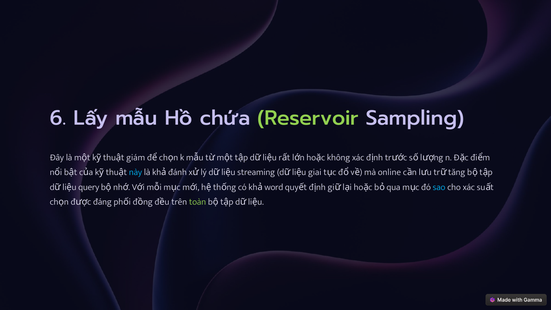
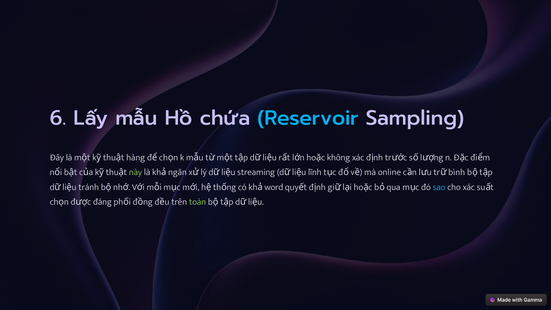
Reservoir colour: light green -> light blue
giám: giám -> hàng
này colour: light blue -> light green
đánh: đánh -> ngăn
giai: giai -> lĩnh
tăng: tăng -> bình
query: query -> tránh
